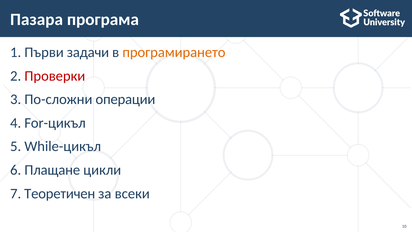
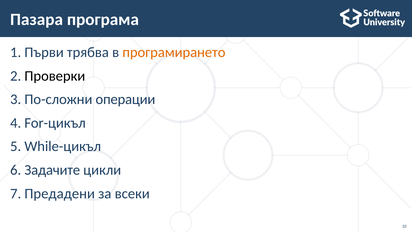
задачи: задачи -> трябва
Проверки colour: red -> black
Плащане: Плащане -> Задачите
Теоретичен: Теоретичен -> Предадени
